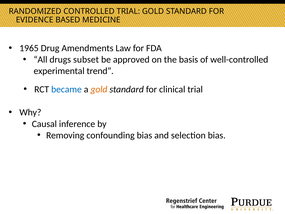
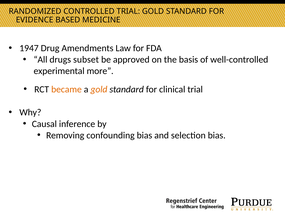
1965: 1965 -> 1947
trend: trend -> more
became colour: blue -> orange
